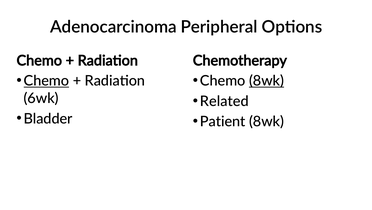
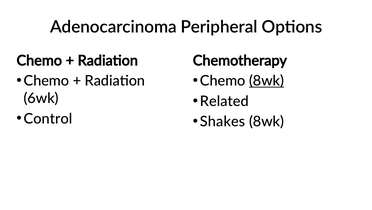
Chemo at (46, 81) underline: present -> none
Bladder: Bladder -> Control
Patient: Patient -> Shakes
